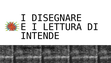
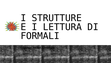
DISEGNARE: DISEGNARE -> STRUTTURE
INTENDE: INTENDE -> FORMALI
